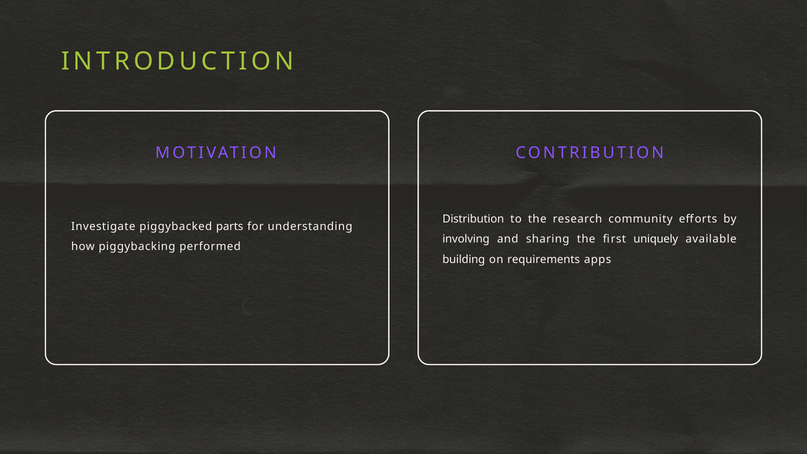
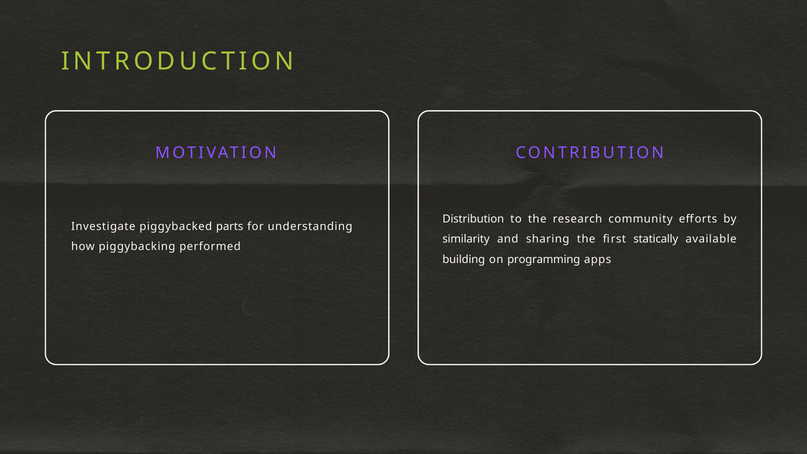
involving: involving -> similarity
uniquely: uniquely -> statically
requirements: requirements -> programming
